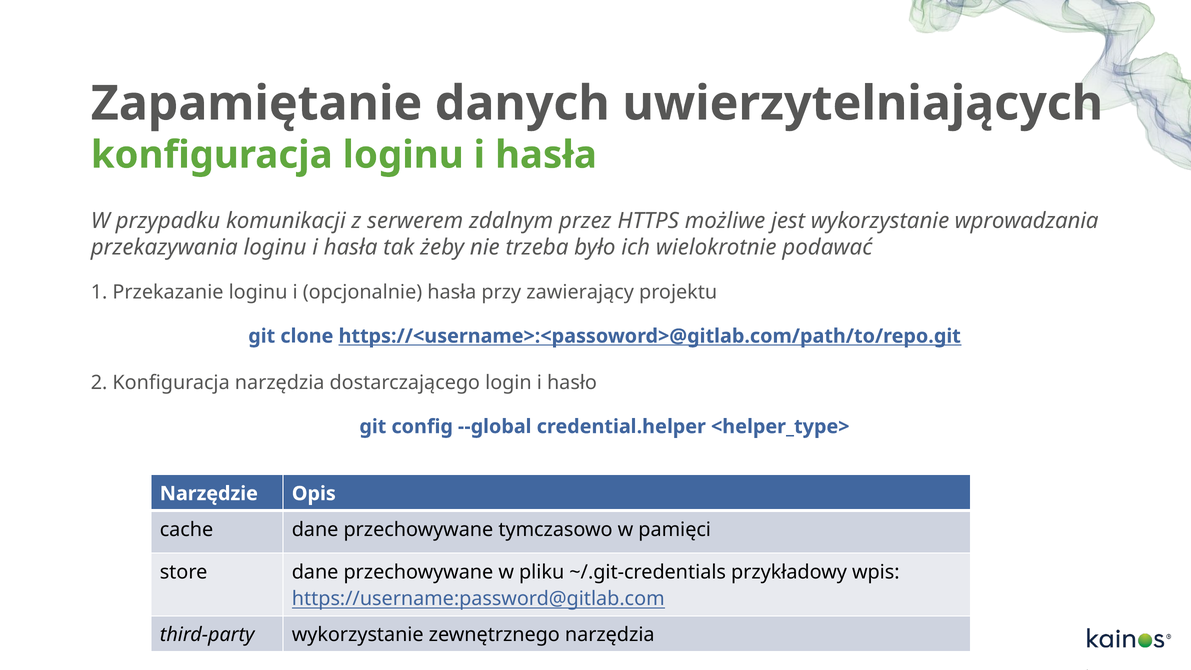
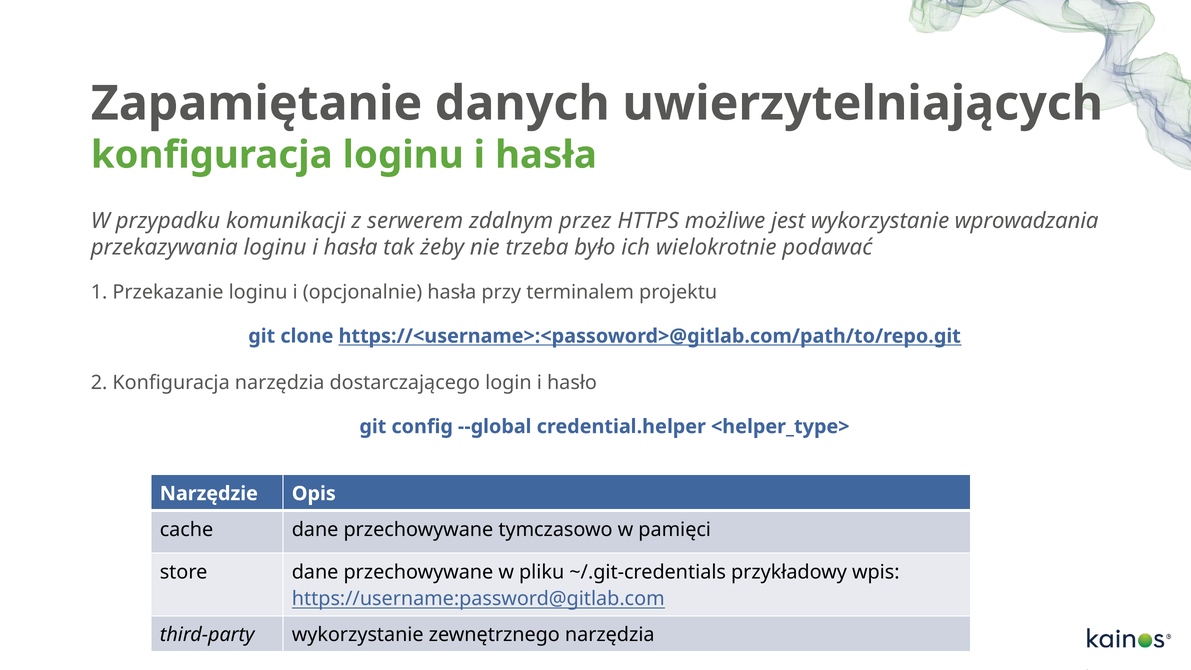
zawierający: zawierający -> terminalem
